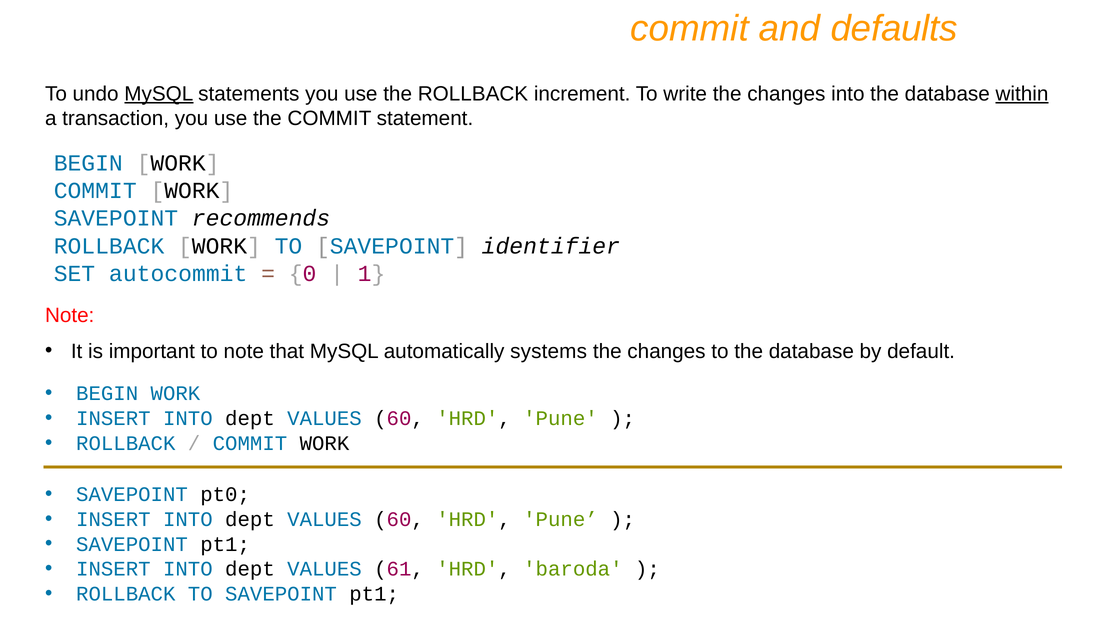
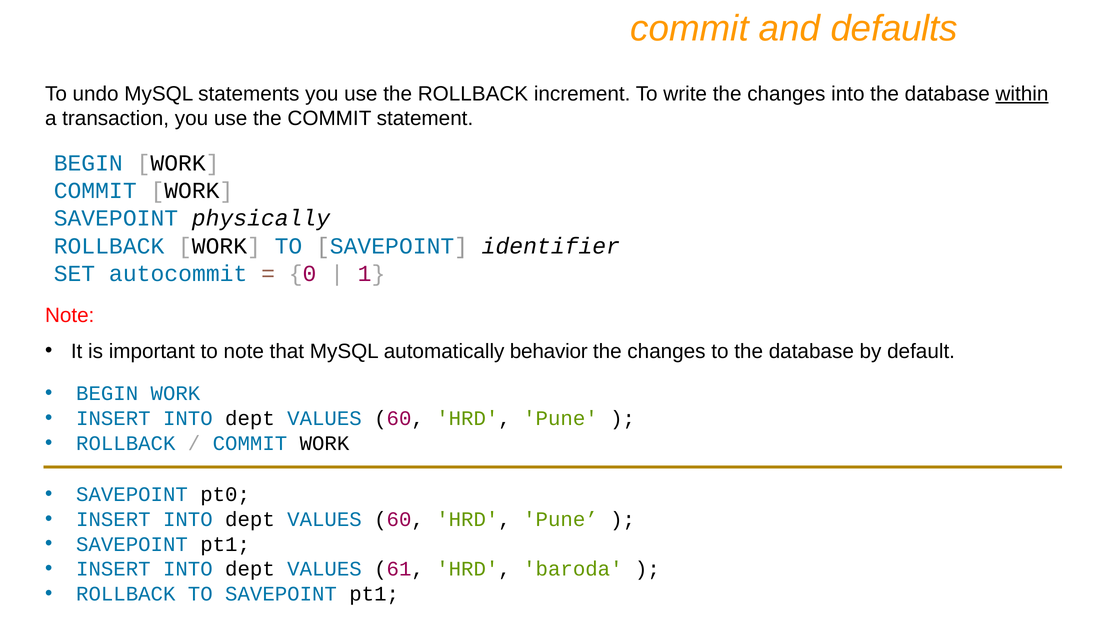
MySQL at (159, 94) underline: present -> none
recommends: recommends -> physically
systems: systems -> behavior
